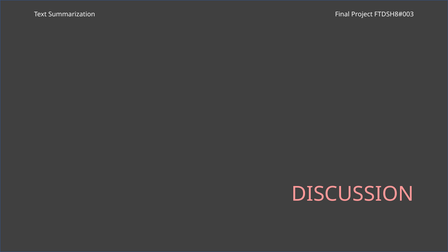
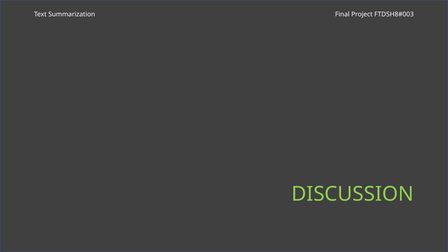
DISCUSSION colour: pink -> light green
